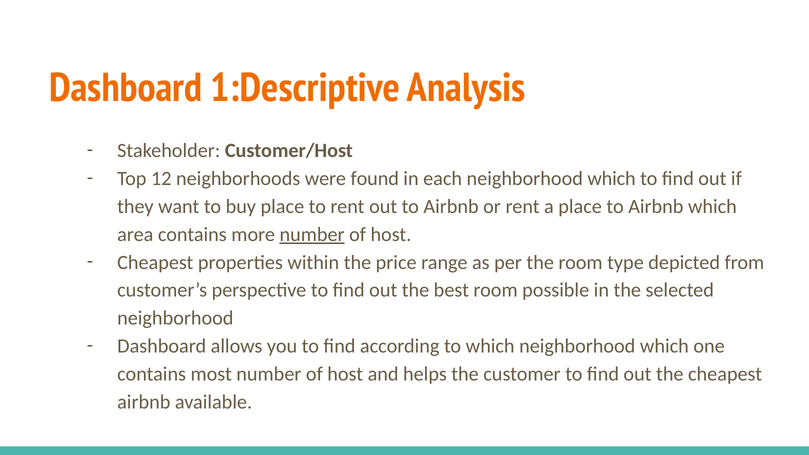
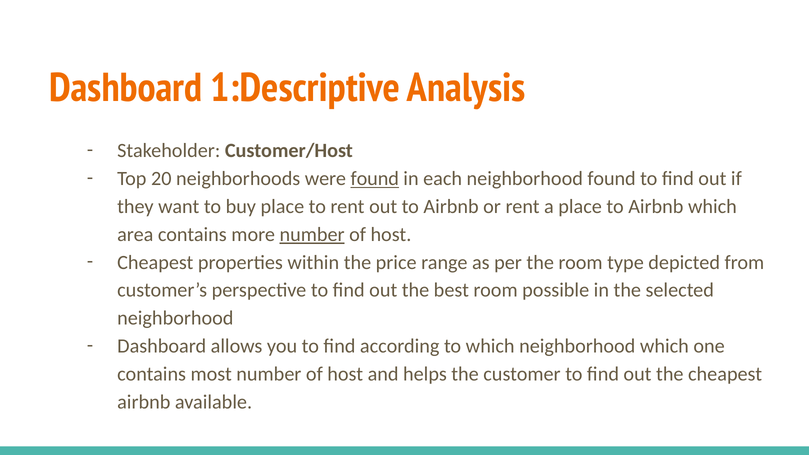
12: 12 -> 20
found at (375, 179) underline: none -> present
each neighborhood which: which -> found
